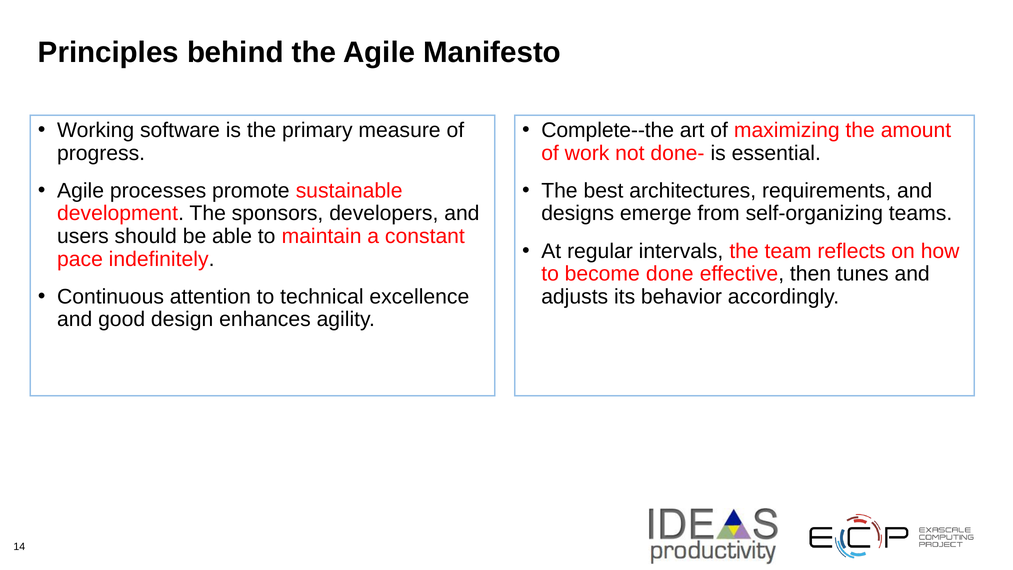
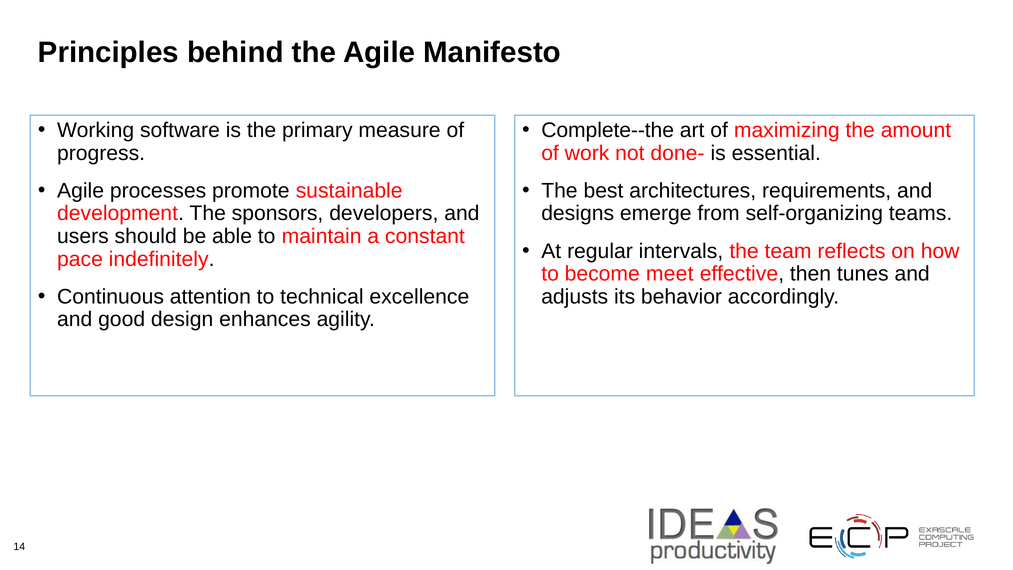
done: done -> meet
